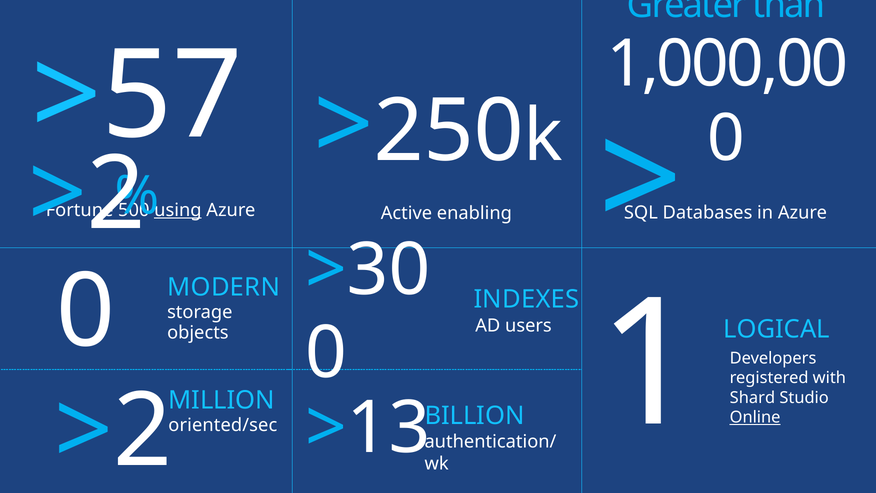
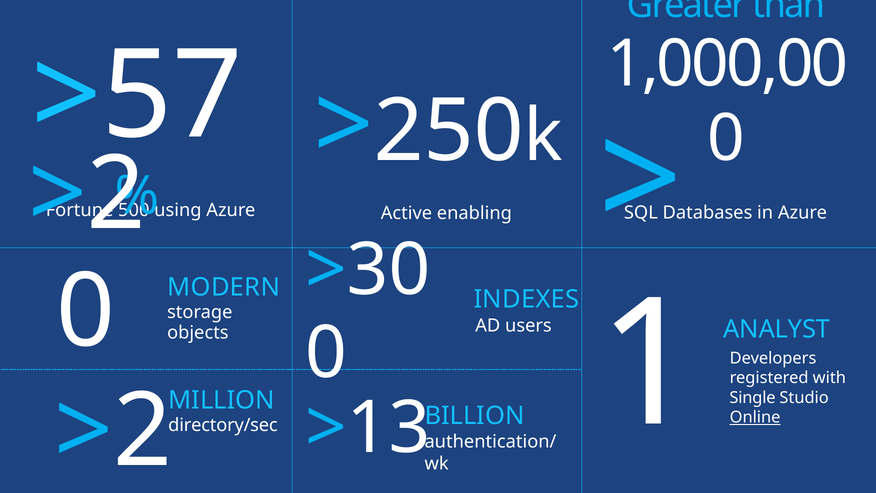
using underline: present -> none
LOGICAL: LOGICAL -> ANALYST
Shard: Shard -> Single
oriented/sec: oriented/sec -> directory/sec
